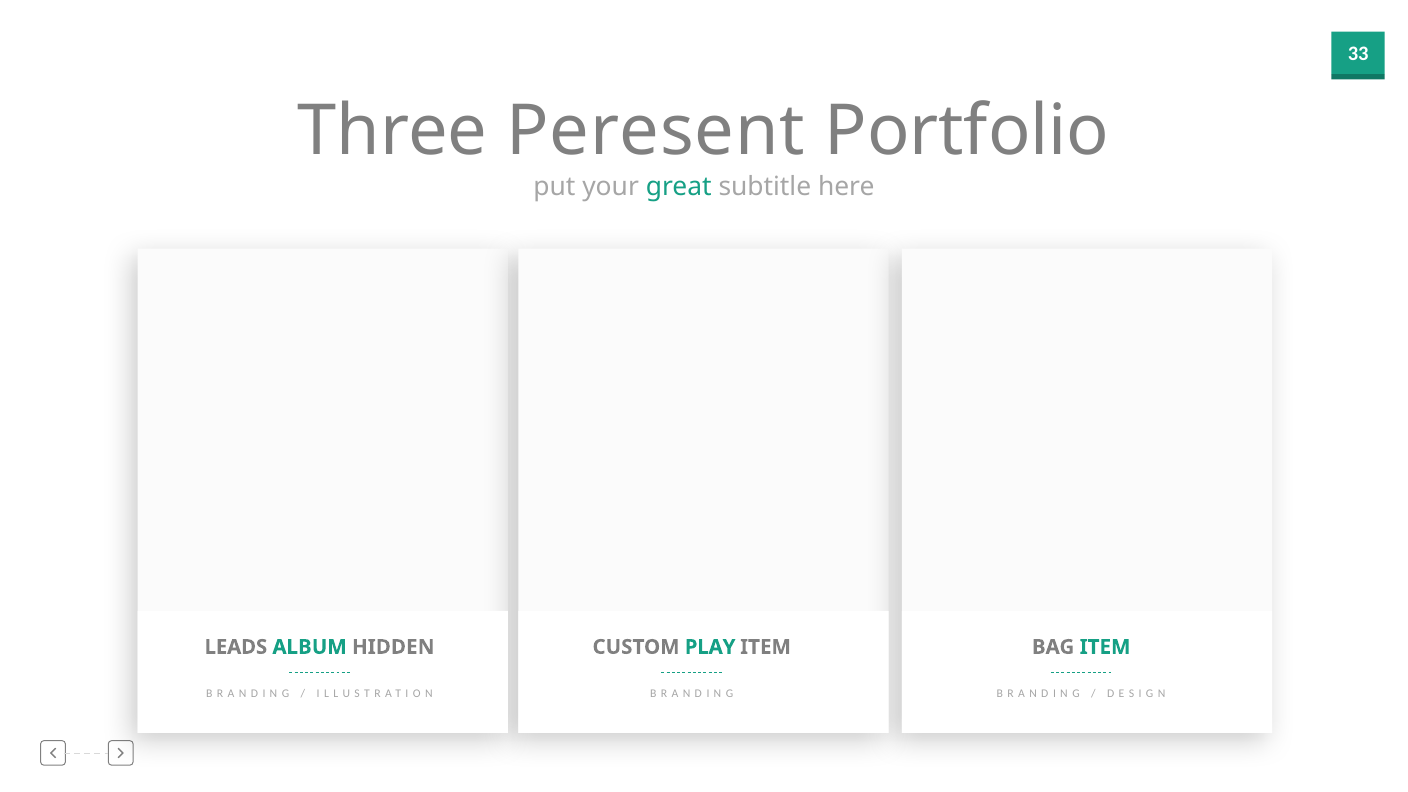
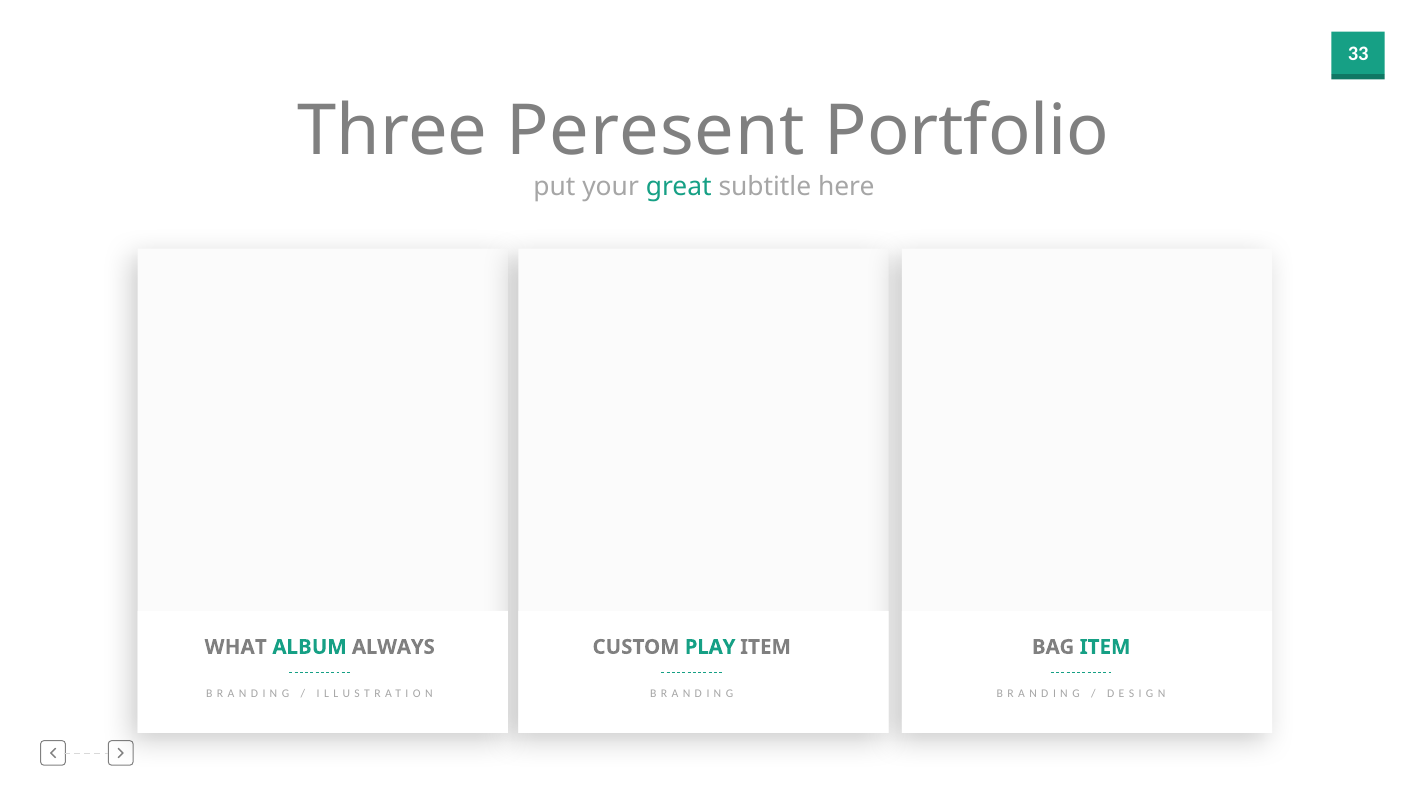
LEADS: LEADS -> WHAT
HIDDEN: HIDDEN -> ALWAYS
